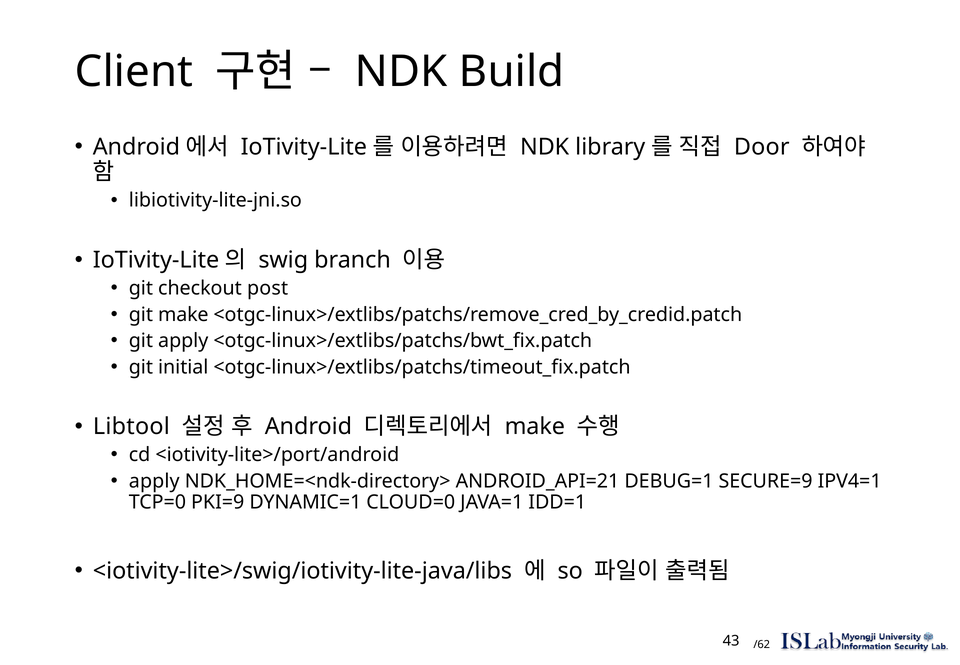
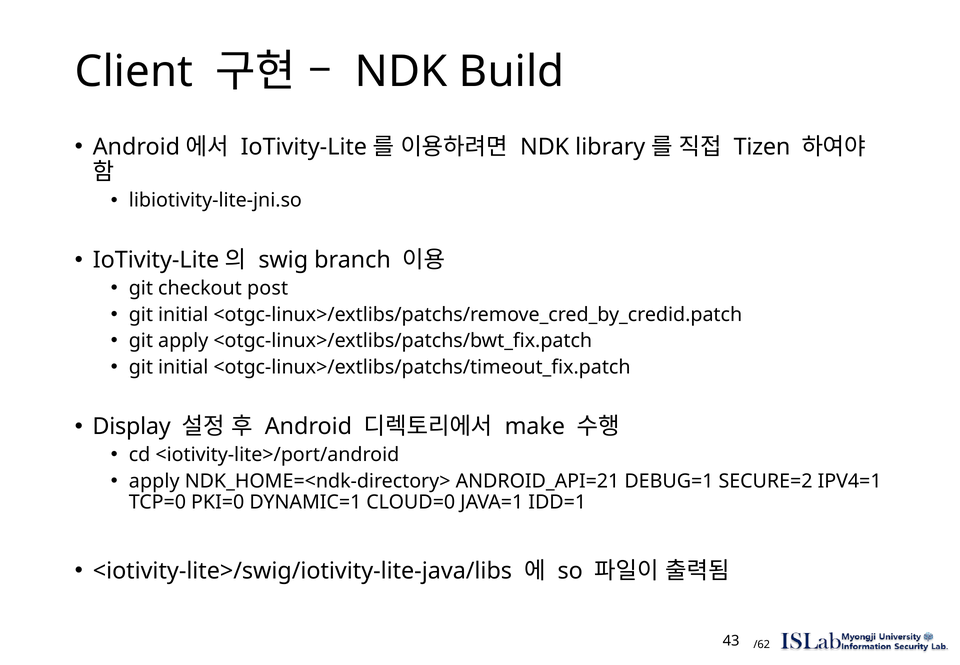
Door: Door -> Tizen
make at (183, 314): make -> initial
Libtool: Libtool -> Display
SECURE=9: SECURE=9 -> SECURE=2
PKI=9: PKI=9 -> PKI=0
